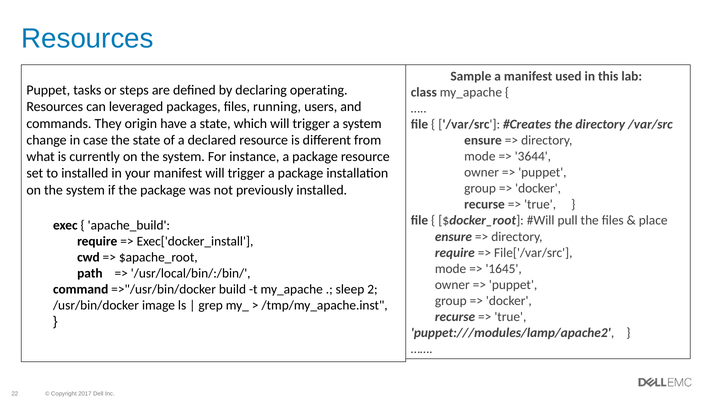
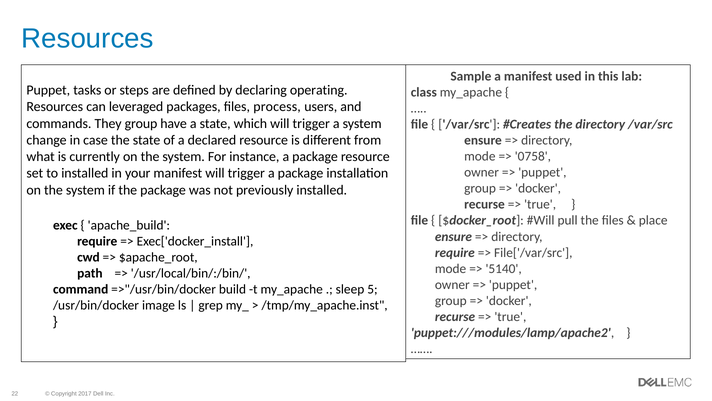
running: running -> process
They origin: origin -> group
3644: 3644 -> 0758
1645: 1645 -> 5140
2: 2 -> 5
